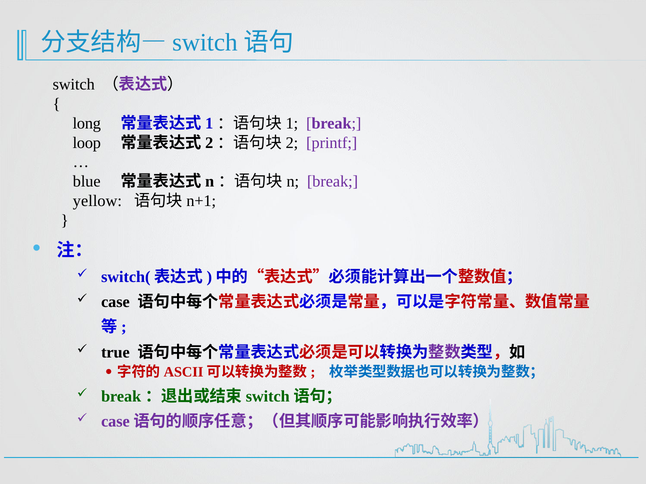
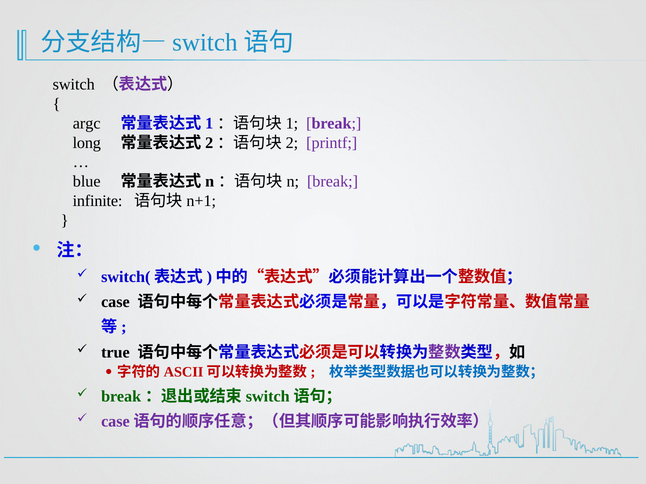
long: long -> argc
loop: loop -> long
yellow: yellow -> infinite
